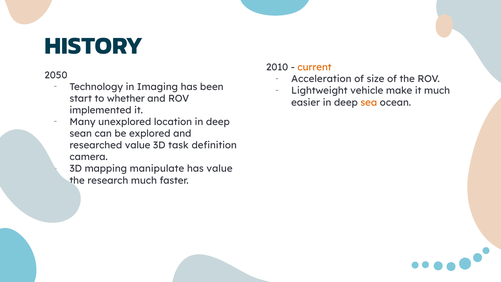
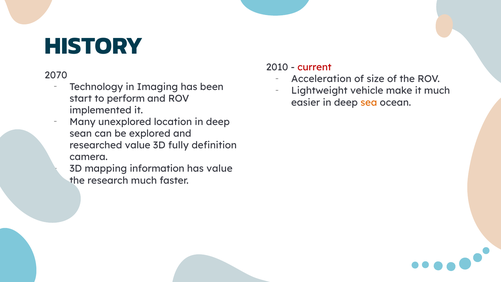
current colour: orange -> red
2050: 2050 -> 2070
whether: whether -> perform
task: task -> fully
manipulate: manipulate -> information
